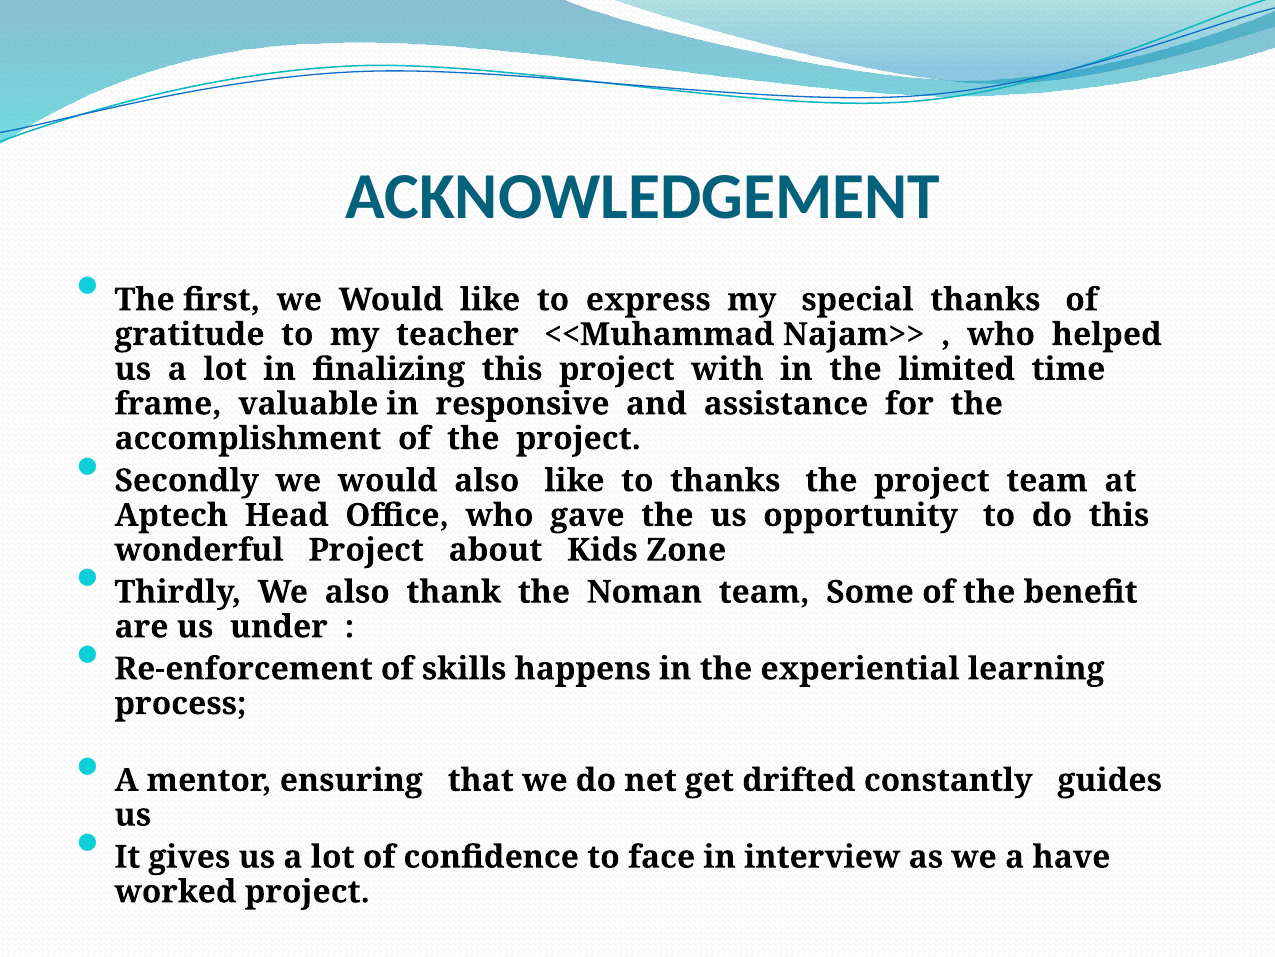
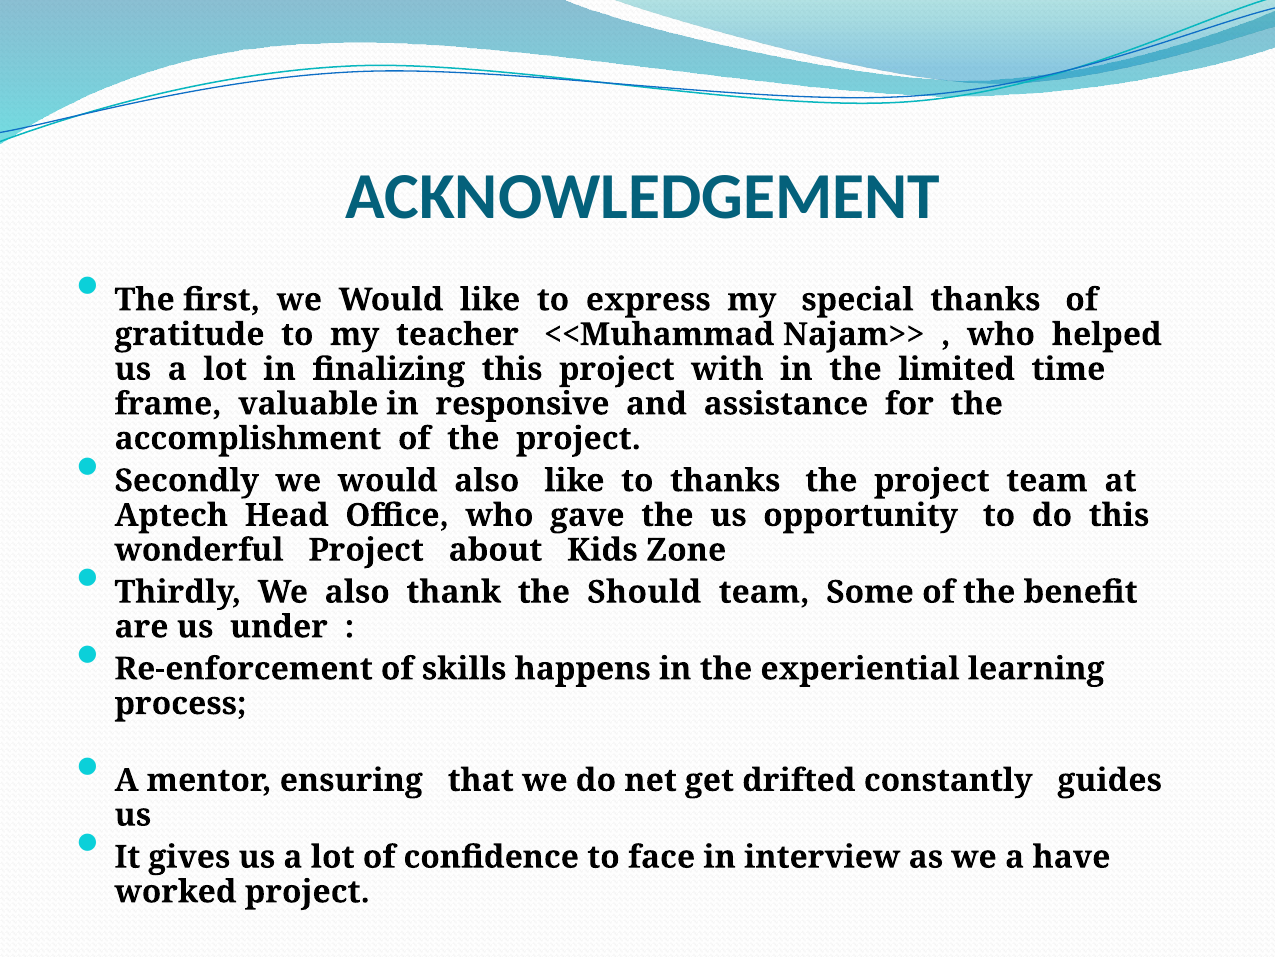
Noman: Noman -> Should
